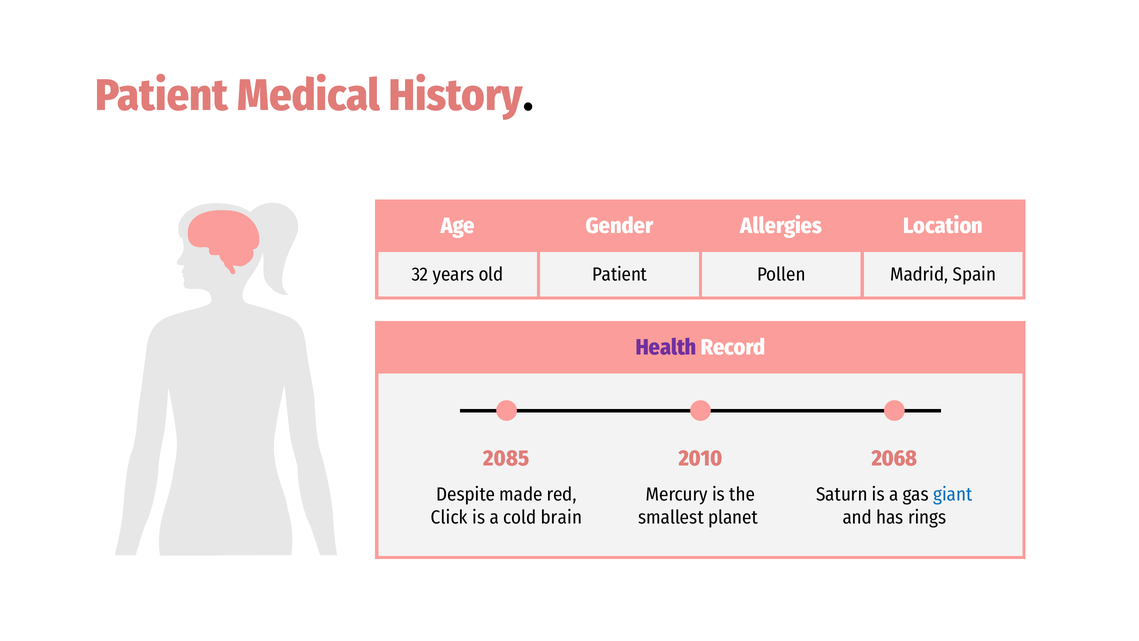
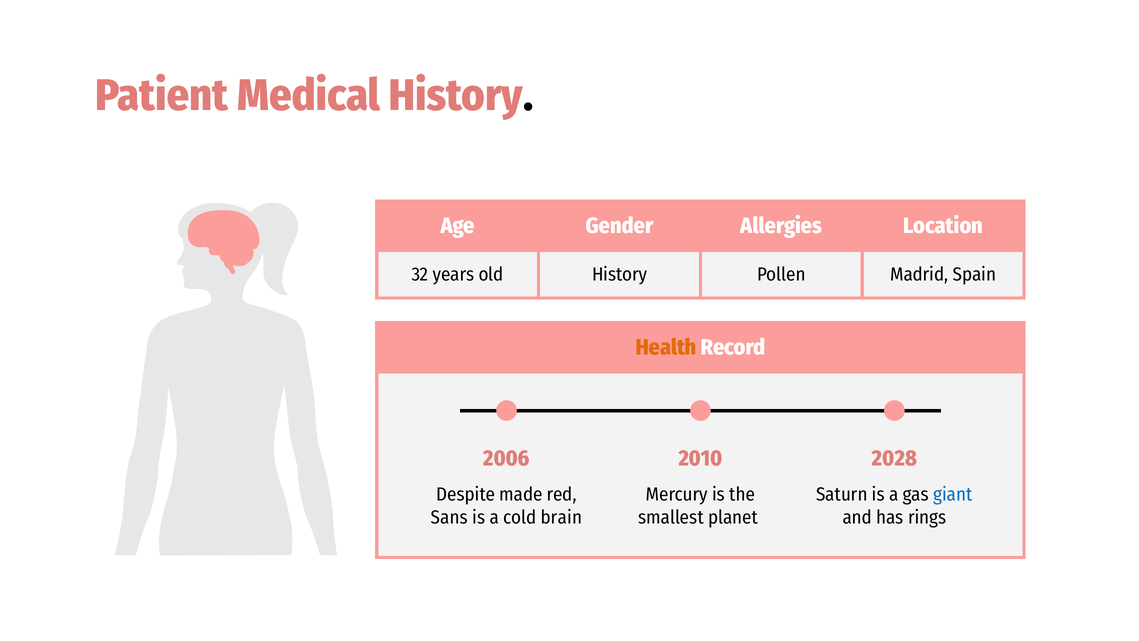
old Patient: Patient -> History
Health colour: purple -> orange
2085: 2085 -> 2006
2068: 2068 -> 2028
Click: Click -> Sans
